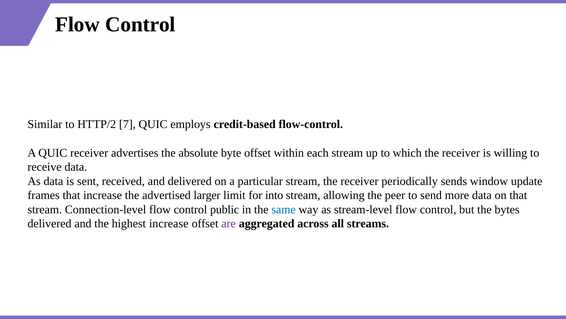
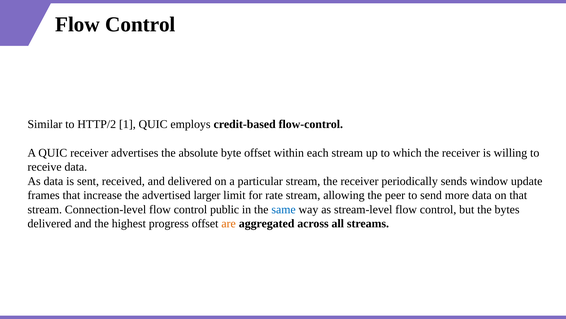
7: 7 -> 1
into: into -> rate
highest increase: increase -> progress
are colour: purple -> orange
